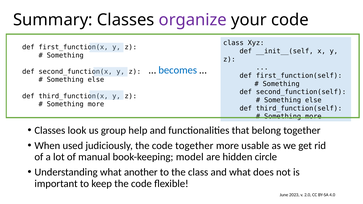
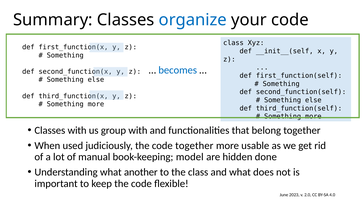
organize colour: purple -> blue
Classes look: look -> with
group help: help -> with
circle: circle -> done
